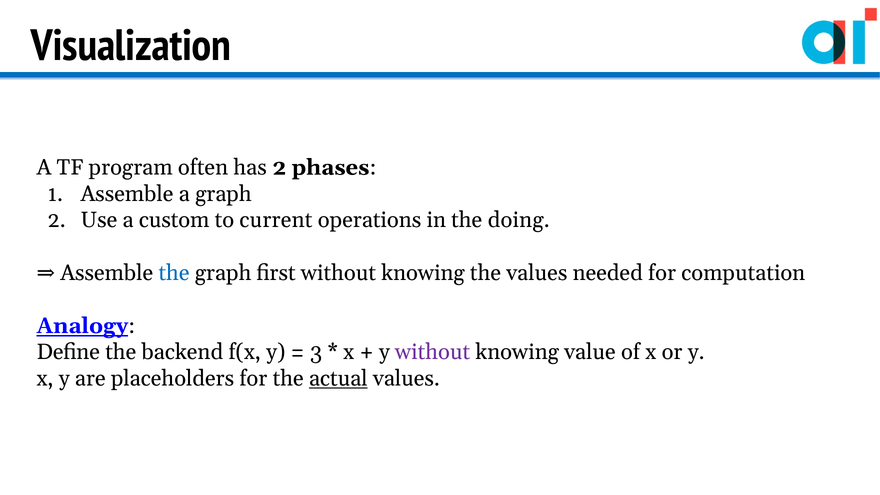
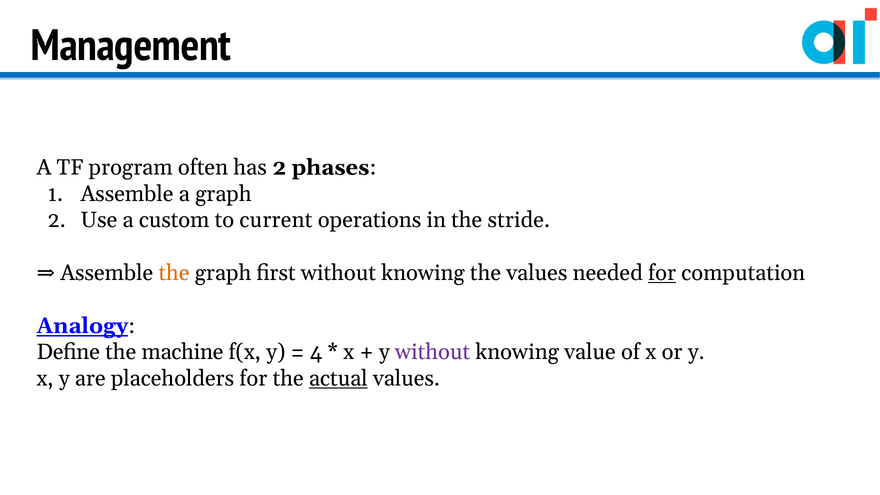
Visualization: Visualization -> Management
doing: doing -> stride
the at (174, 273) colour: blue -> orange
for at (662, 273) underline: none -> present
backend: backend -> machine
3: 3 -> 4
